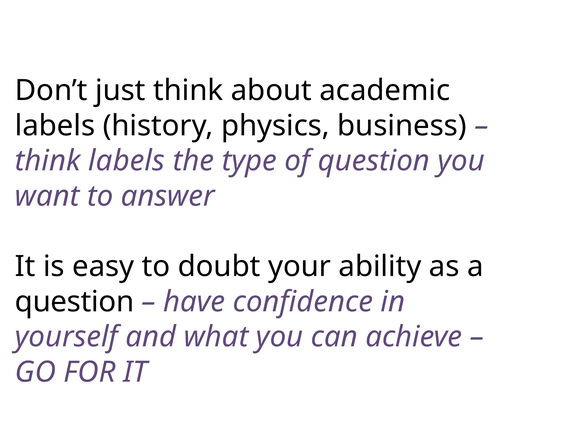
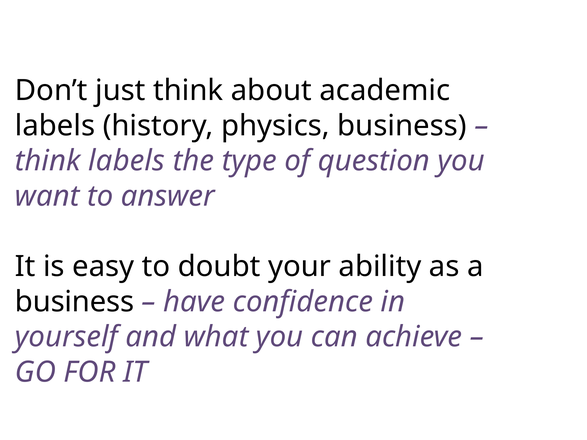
question at (75, 302): question -> business
